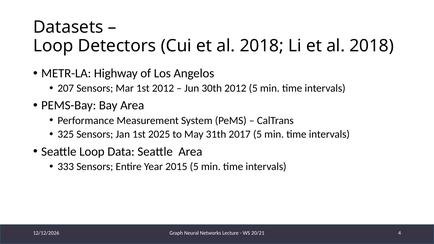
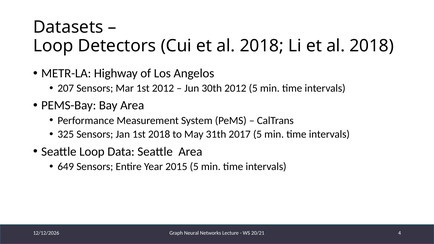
1st 2025: 2025 -> 2018
333: 333 -> 649
